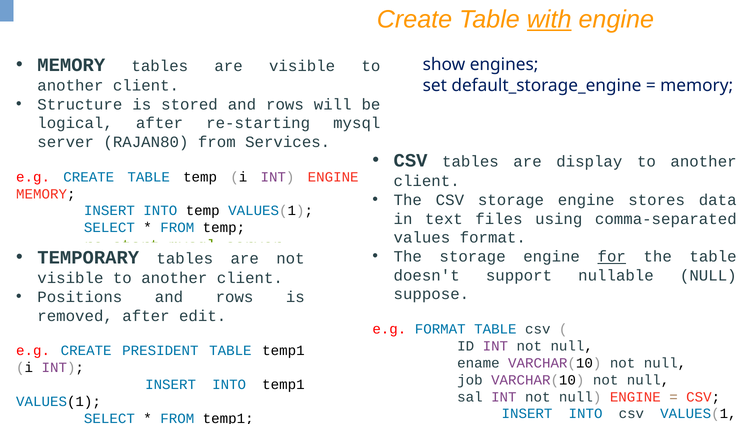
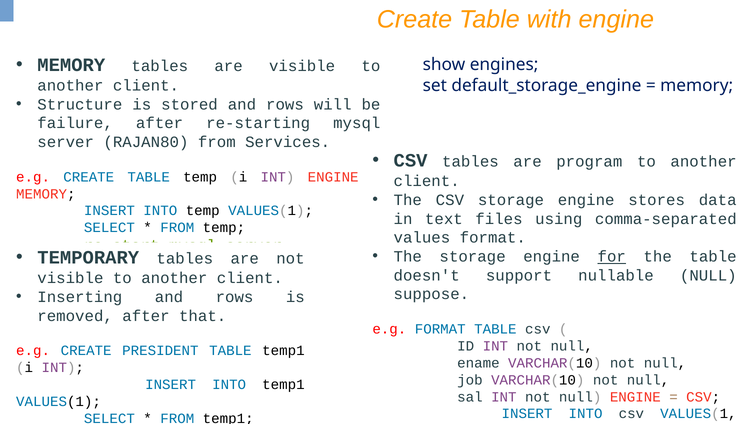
with underline: present -> none
logical: logical -> failure
display: display -> program
Positions: Positions -> Inserting
edit: edit -> that
